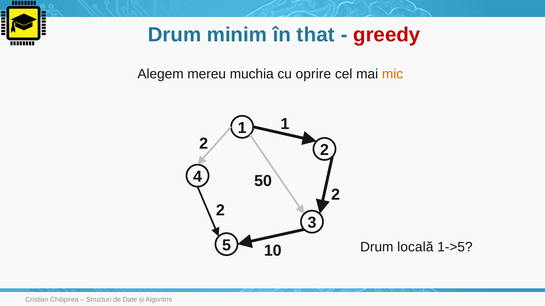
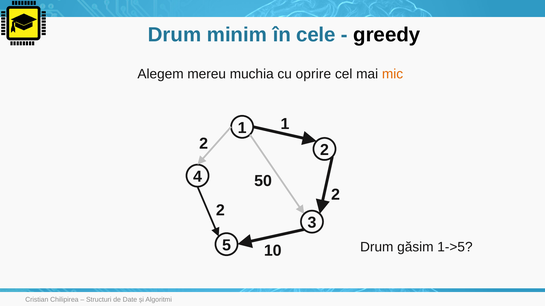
that: that -> cele
greedy colour: red -> black
locală: locală -> găsim
